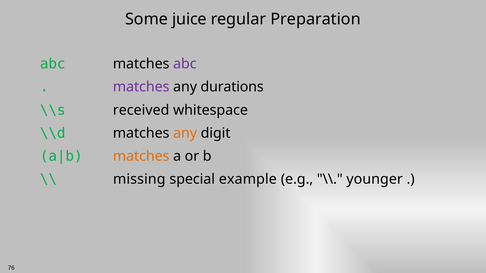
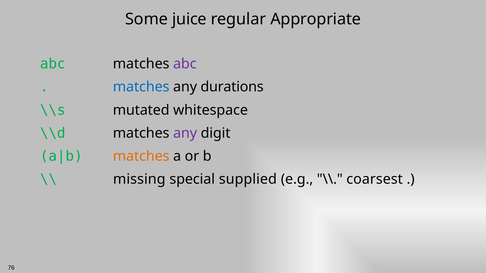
Preparation: Preparation -> Appropriate
matches at (141, 87) colour: purple -> blue
received: received -> mutated
any at (185, 133) colour: orange -> purple
example: example -> supplied
younger: younger -> coarsest
